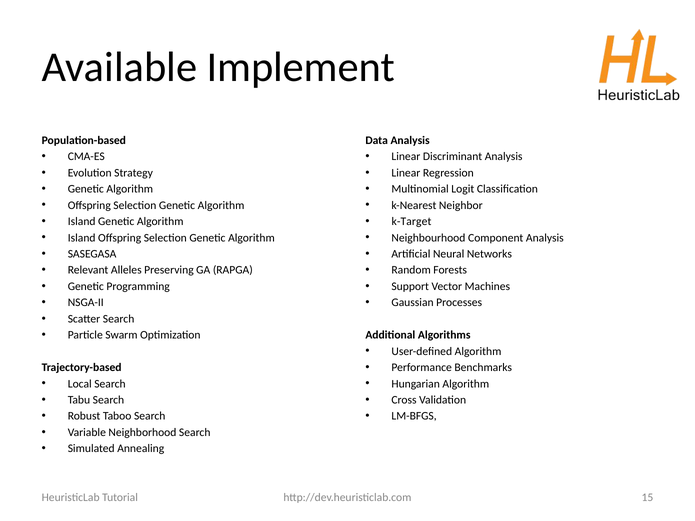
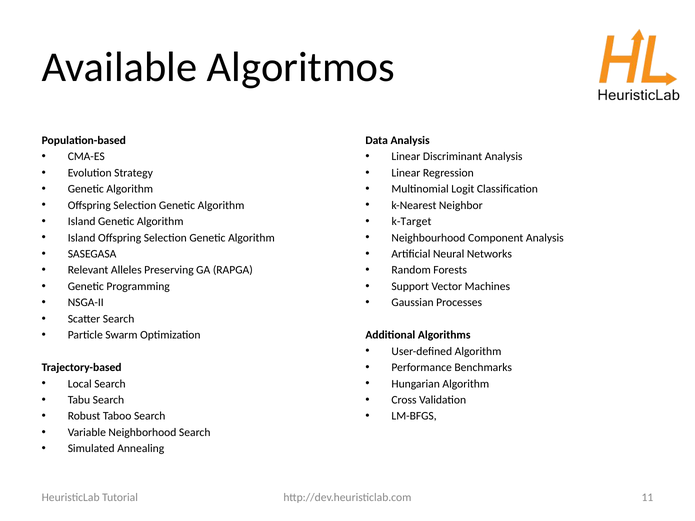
Implement: Implement -> Algoritmos
15: 15 -> 11
